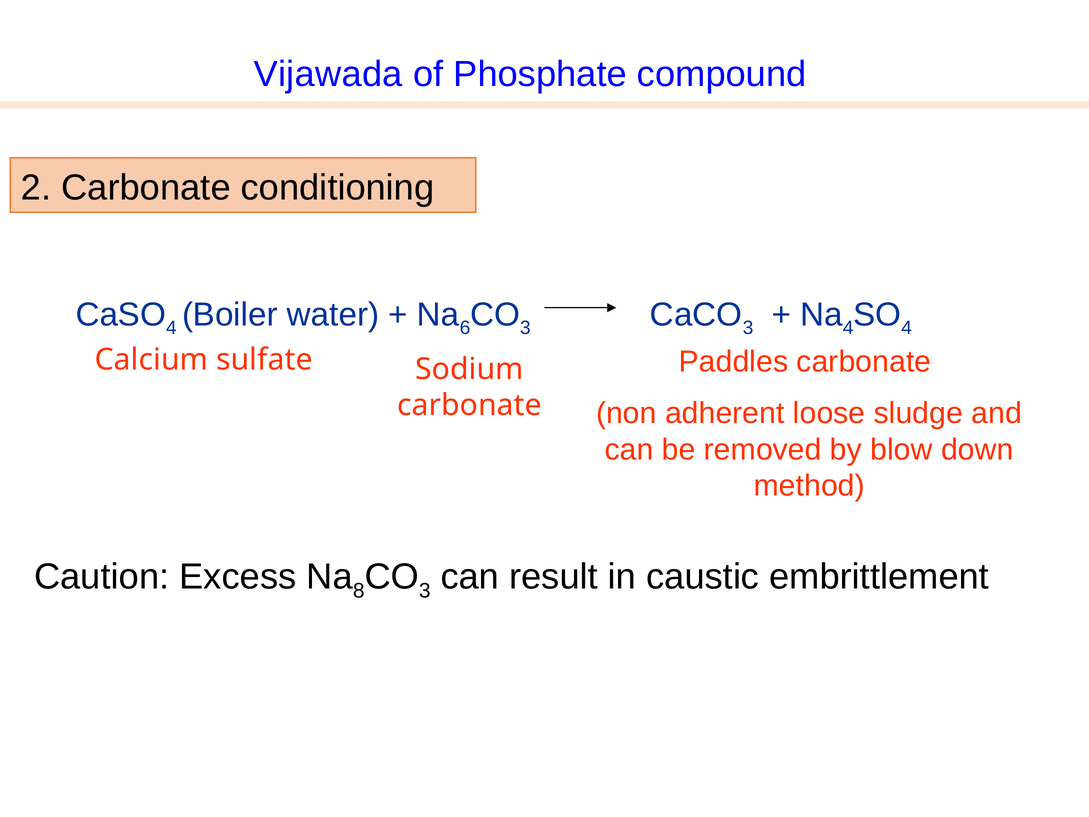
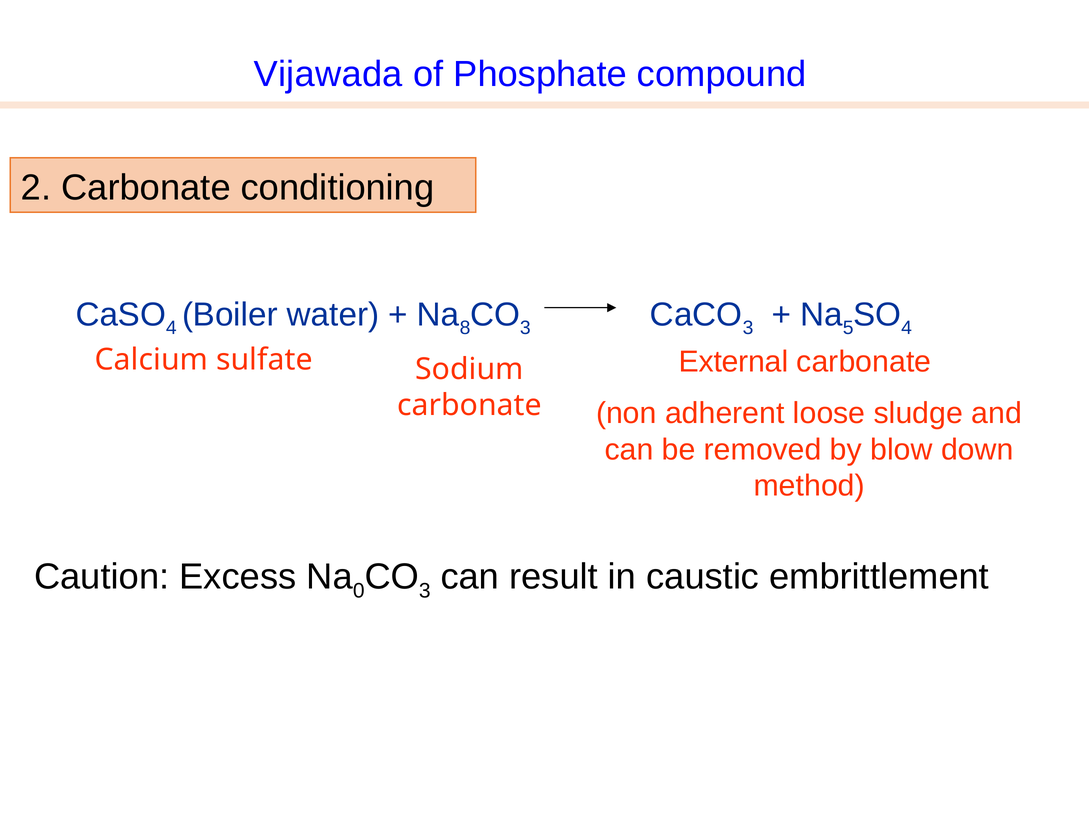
6: 6 -> 8
4 at (848, 328): 4 -> 5
Paddles: Paddles -> External
8: 8 -> 0
